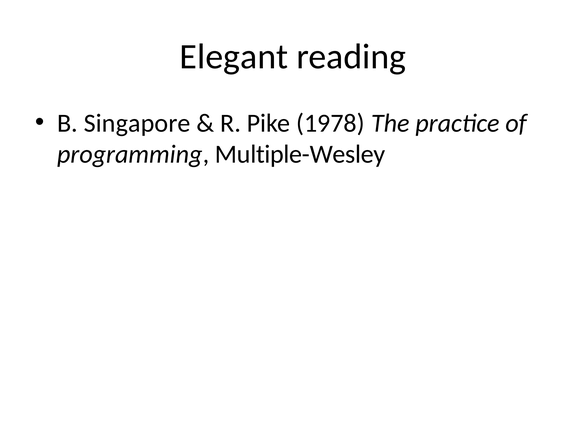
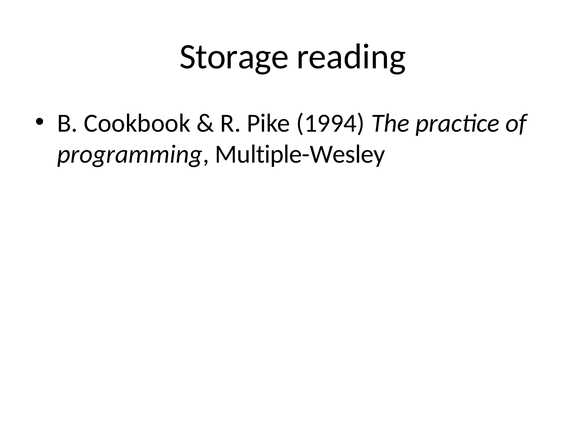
Elegant: Elegant -> Storage
Singapore: Singapore -> Cookbook
1978: 1978 -> 1994
